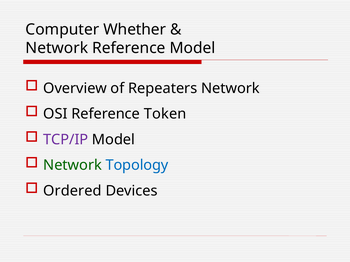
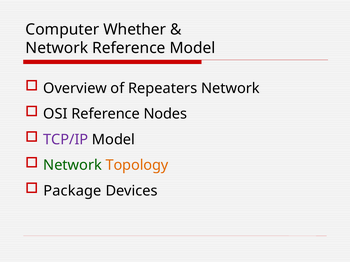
Token: Token -> Nodes
Topology colour: blue -> orange
Ordered: Ordered -> Package
